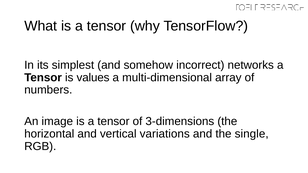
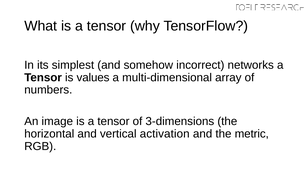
variations: variations -> activation
single: single -> metric
